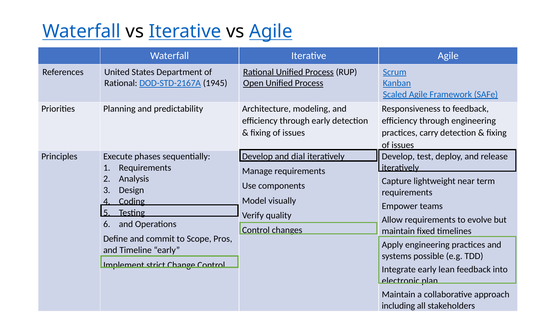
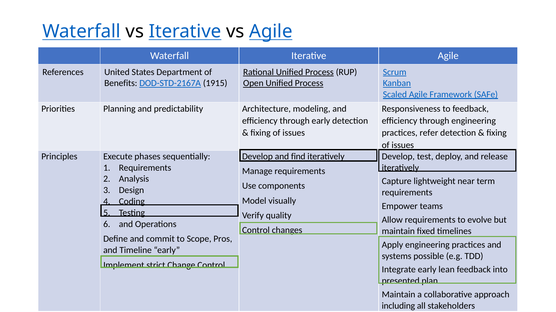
Rational at (121, 83): Rational -> Benefits
1945: 1945 -> 1915
carry: carry -> refer
dial: dial -> find
electronic: electronic -> presented
